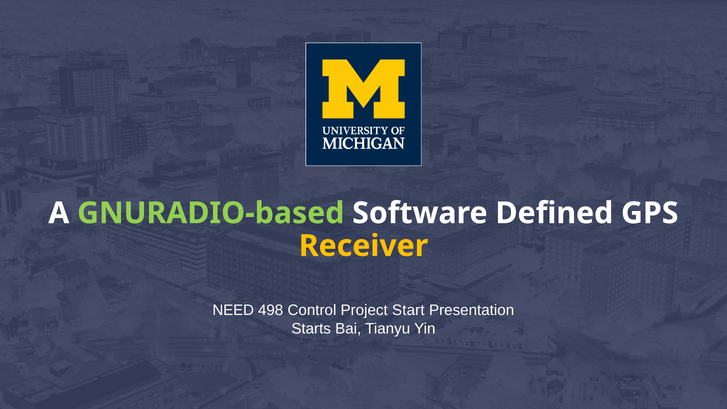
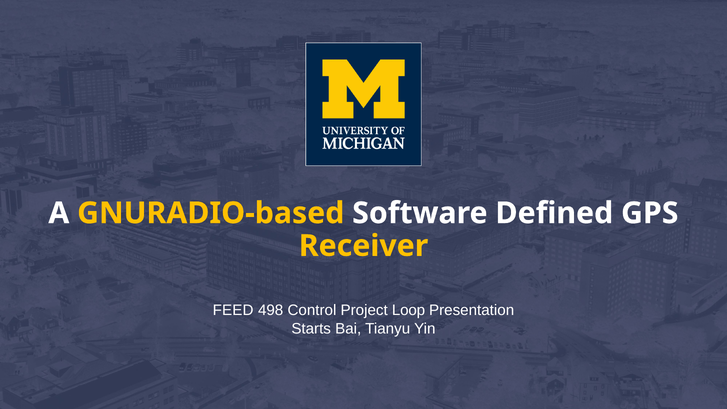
GNURADIO-based colour: light green -> yellow
NEED: NEED -> FEED
Start: Start -> Loop
